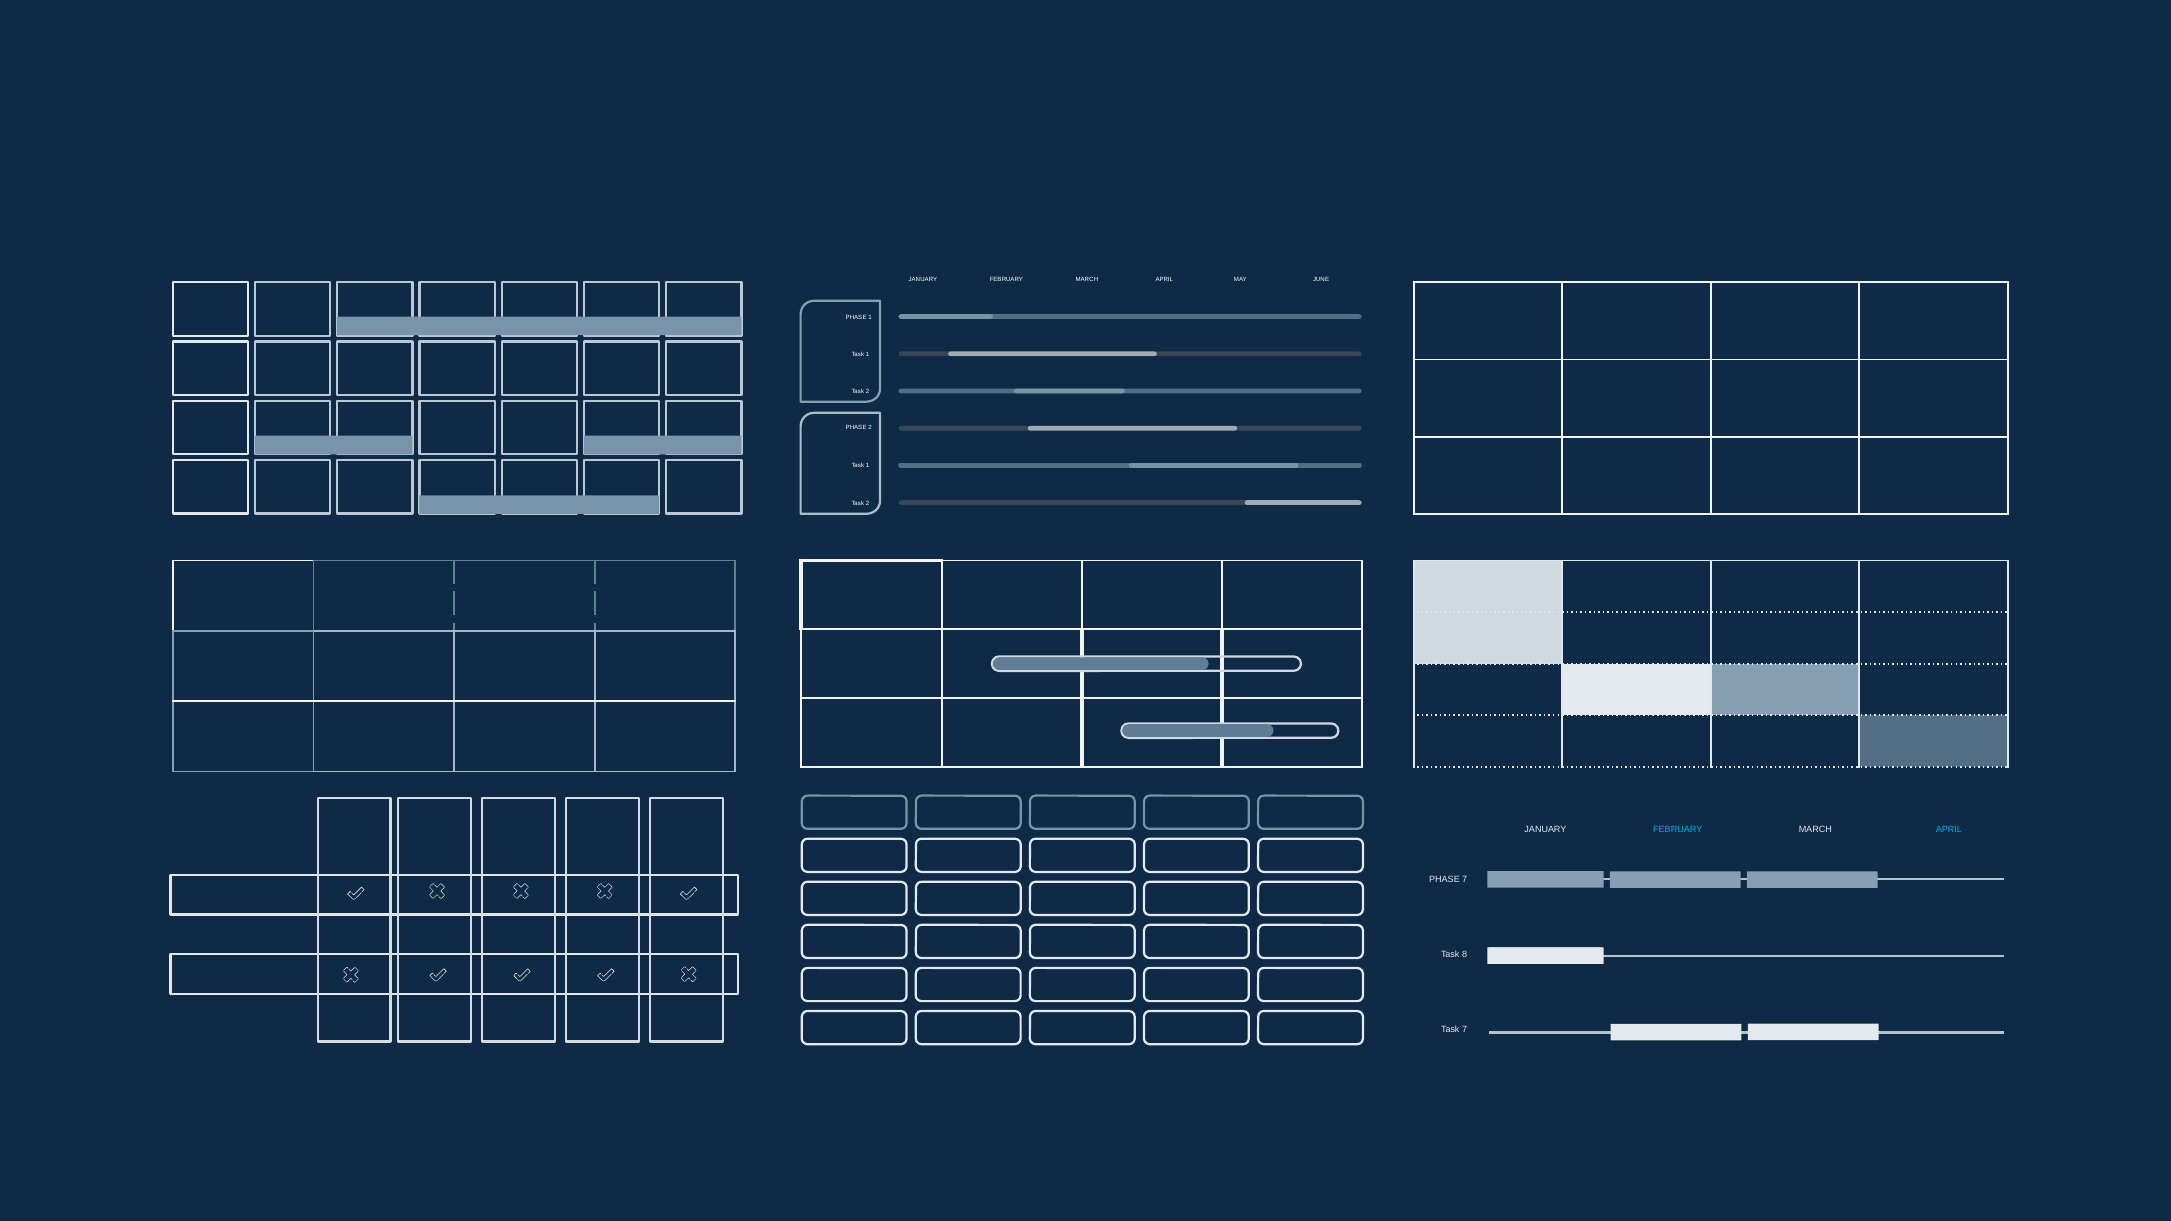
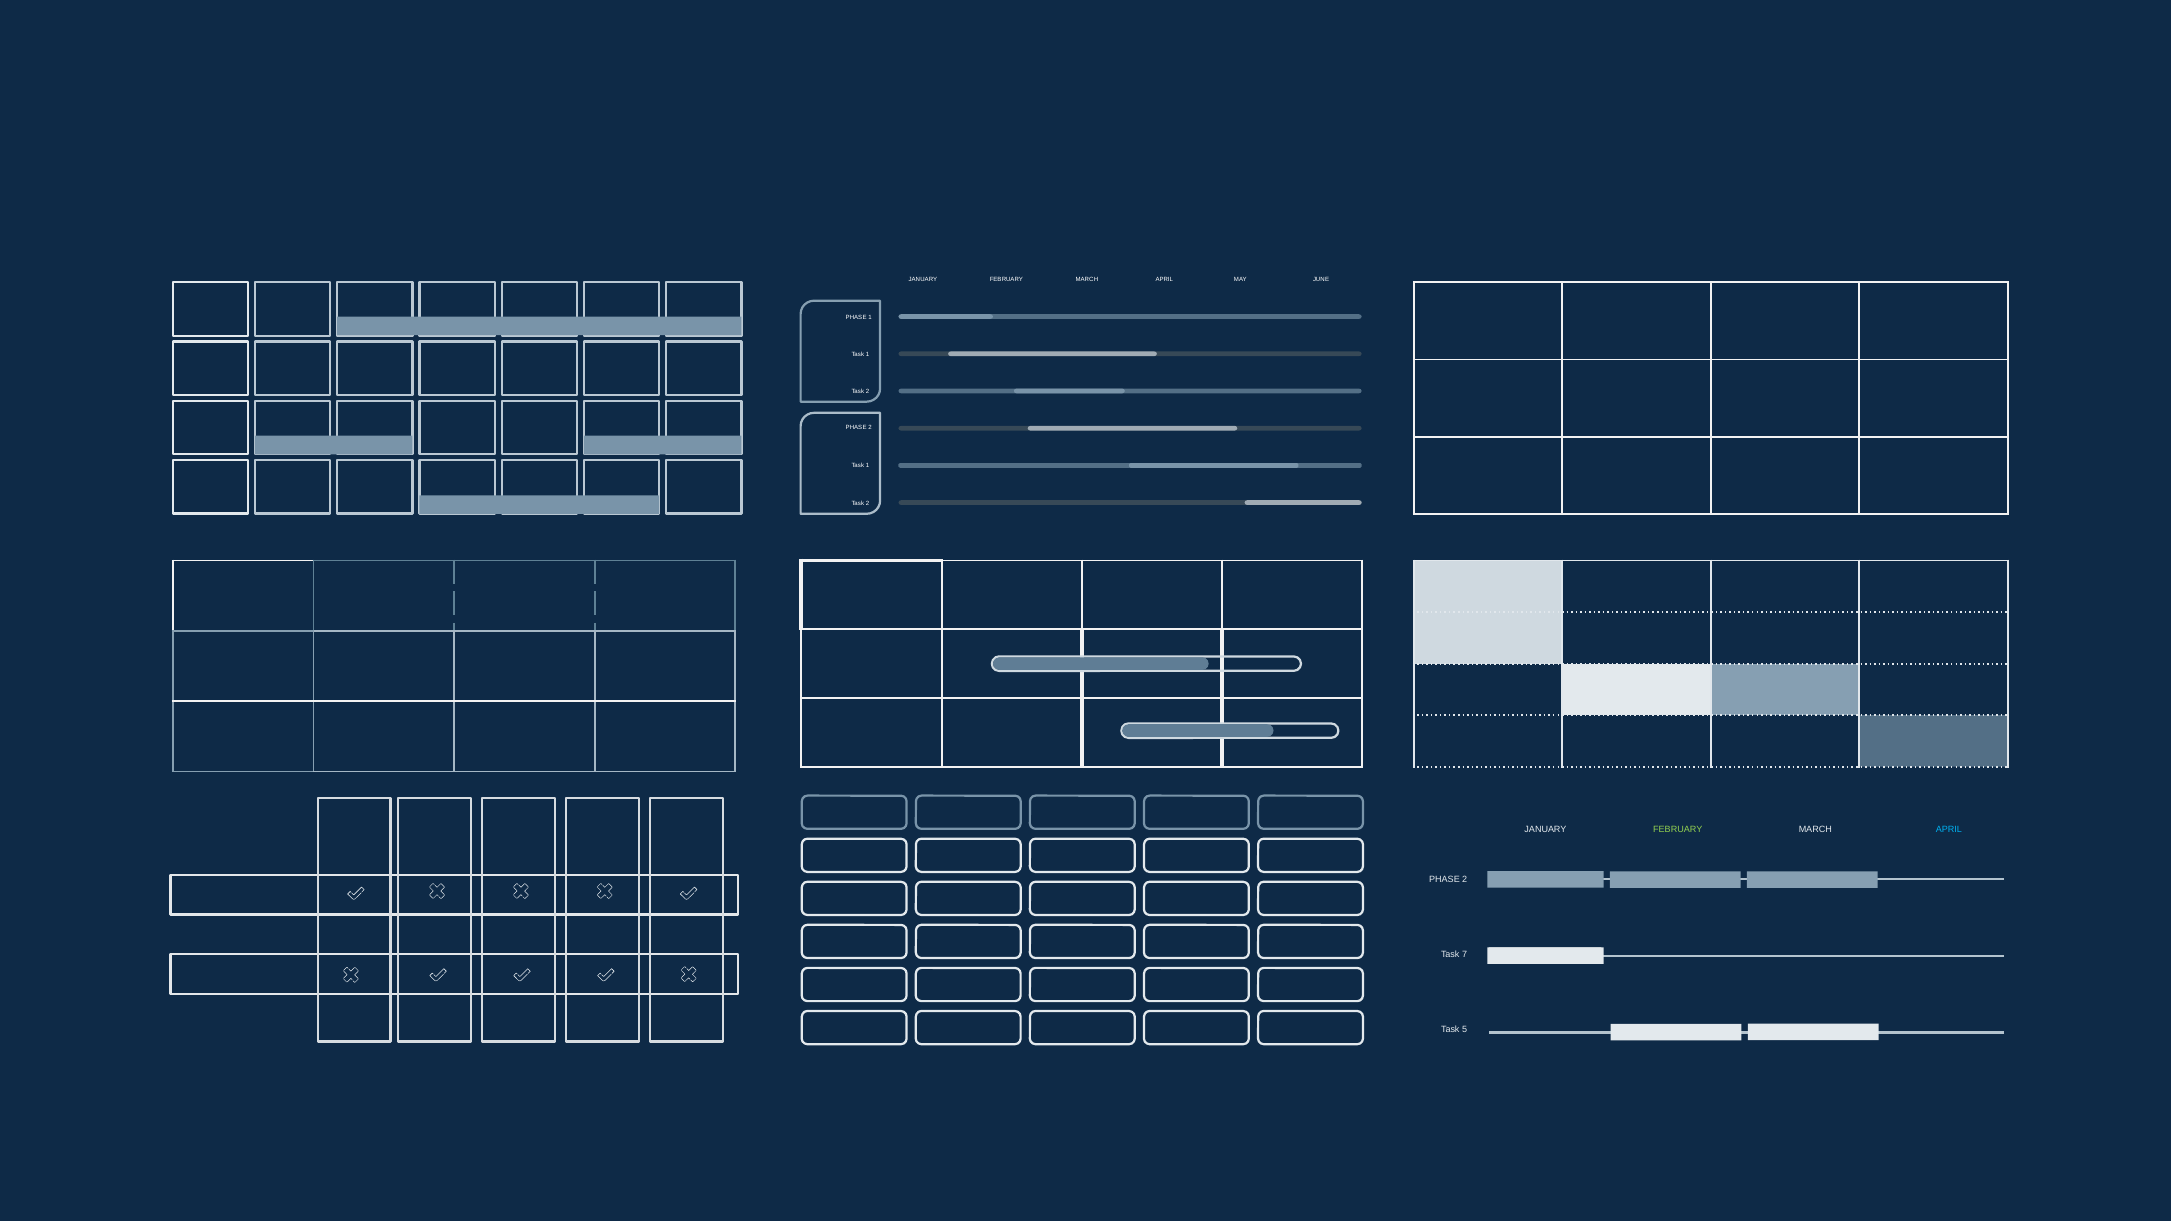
FEBRUARY at (1678, 830) colour: light blue -> light green
7 at (1465, 880): 7 -> 2
8: 8 -> 7
Task 7: 7 -> 5
